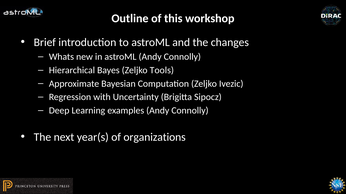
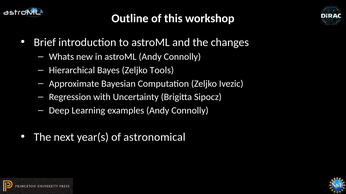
organizations: organizations -> astronomical
